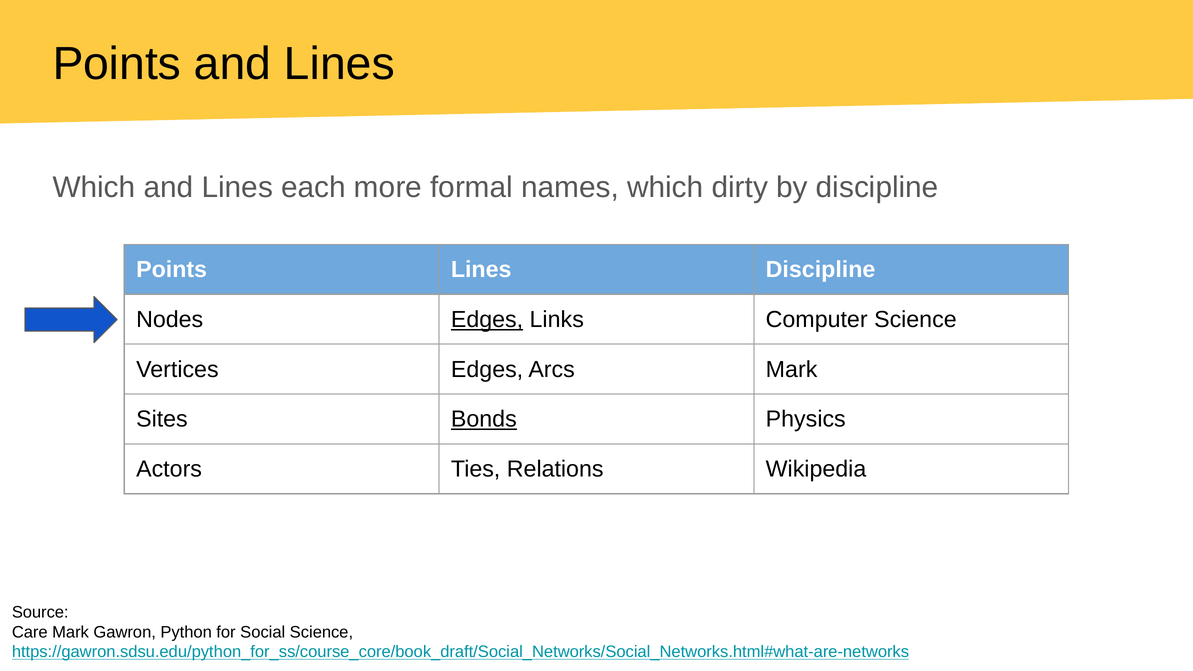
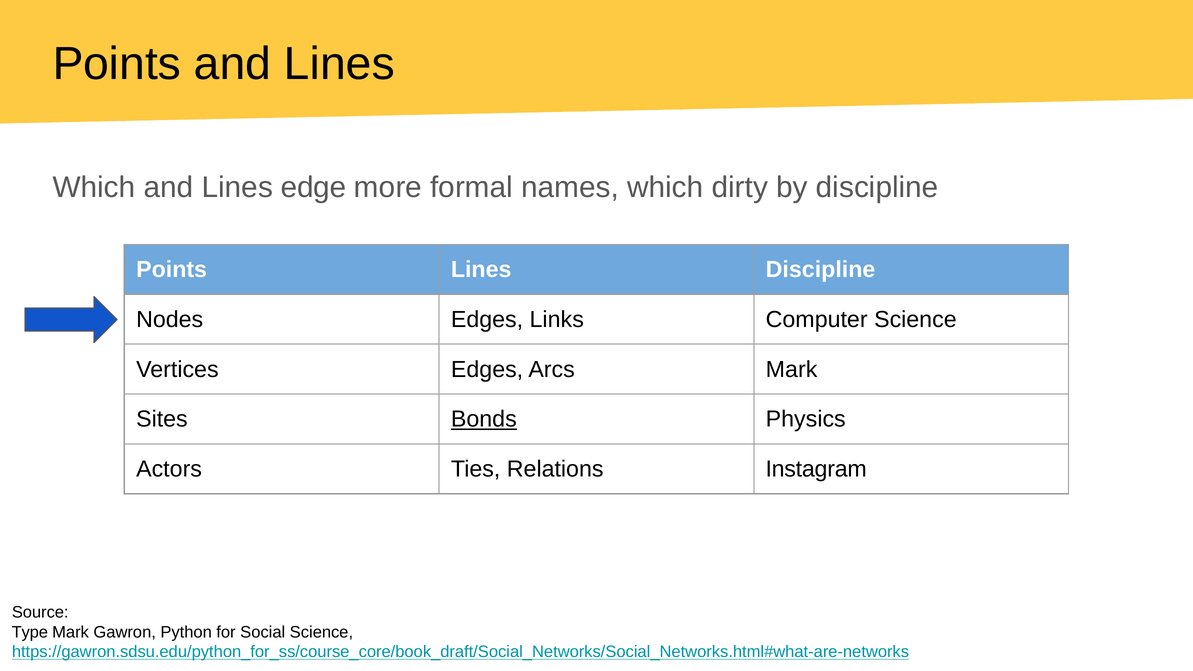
each: each -> edge
Edges at (487, 320) underline: present -> none
Wikipedia: Wikipedia -> Instagram
Care: Care -> Type
